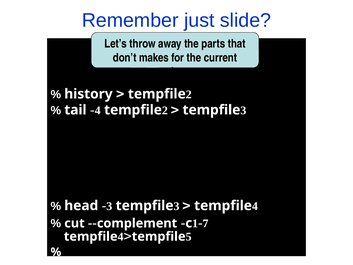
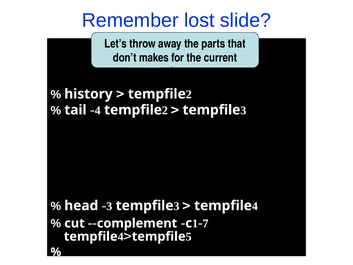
just: just -> lost
